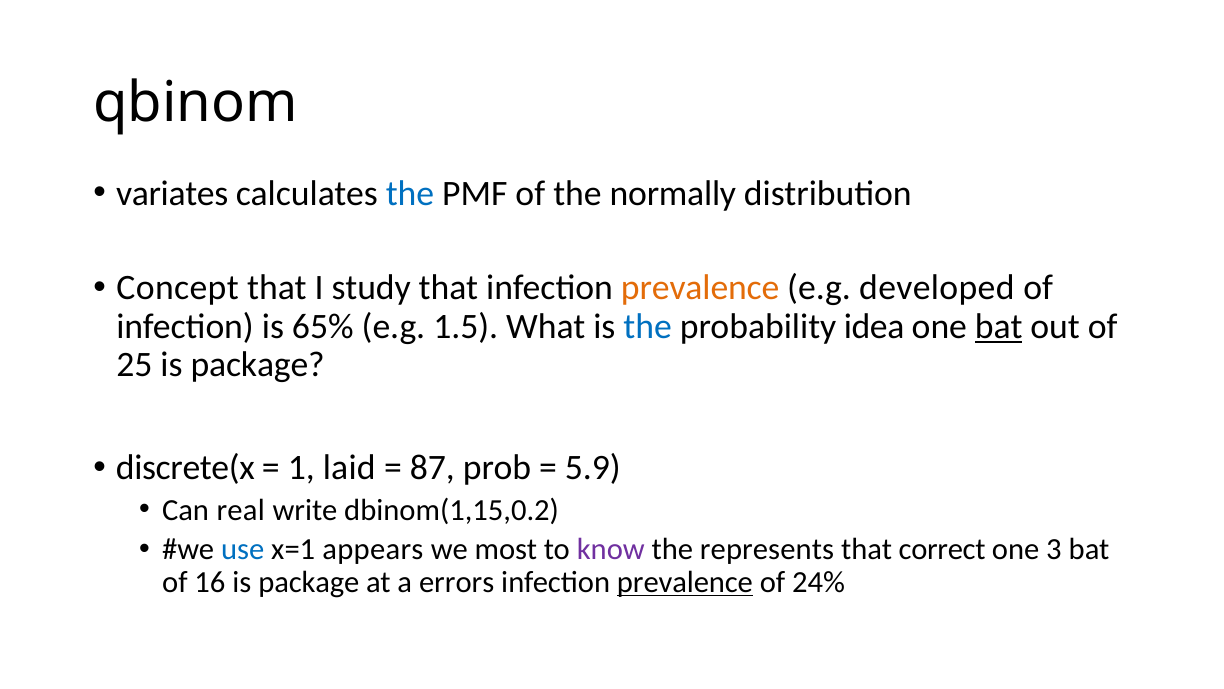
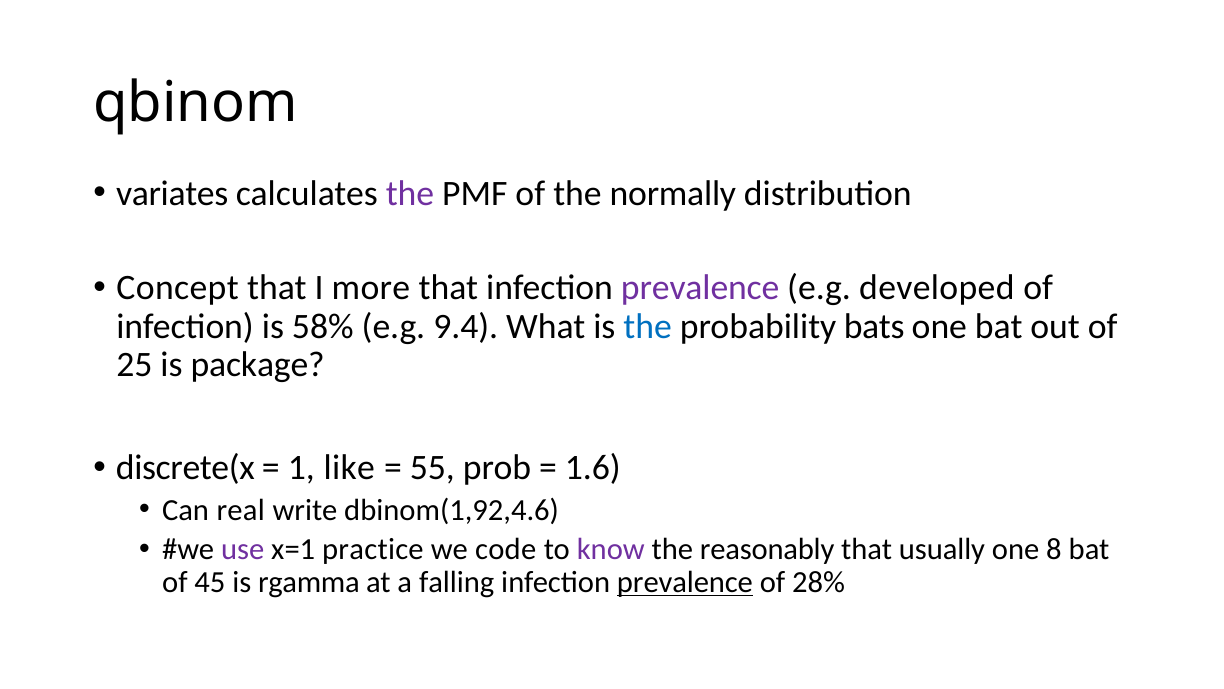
the at (410, 193) colour: blue -> purple
study: study -> more
prevalence at (700, 288) colour: orange -> purple
65%: 65% -> 58%
1.5: 1.5 -> 9.4
idea: idea -> bats
bat at (999, 326) underline: present -> none
laid: laid -> like
87: 87 -> 55
5.9: 5.9 -> 1.6
dbinom(1,15,0.2: dbinom(1,15,0.2 -> dbinom(1,92,4.6
use colour: blue -> purple
appears: appears -> practice
most: most -> code
represents: represents -> reasonably
correct: correct -> usually
3: 3 -> 8
16: 16 -> 45
package at (309, 582): package -> rgamma
errors: errors -> falling
24%: 24% -> 28%
